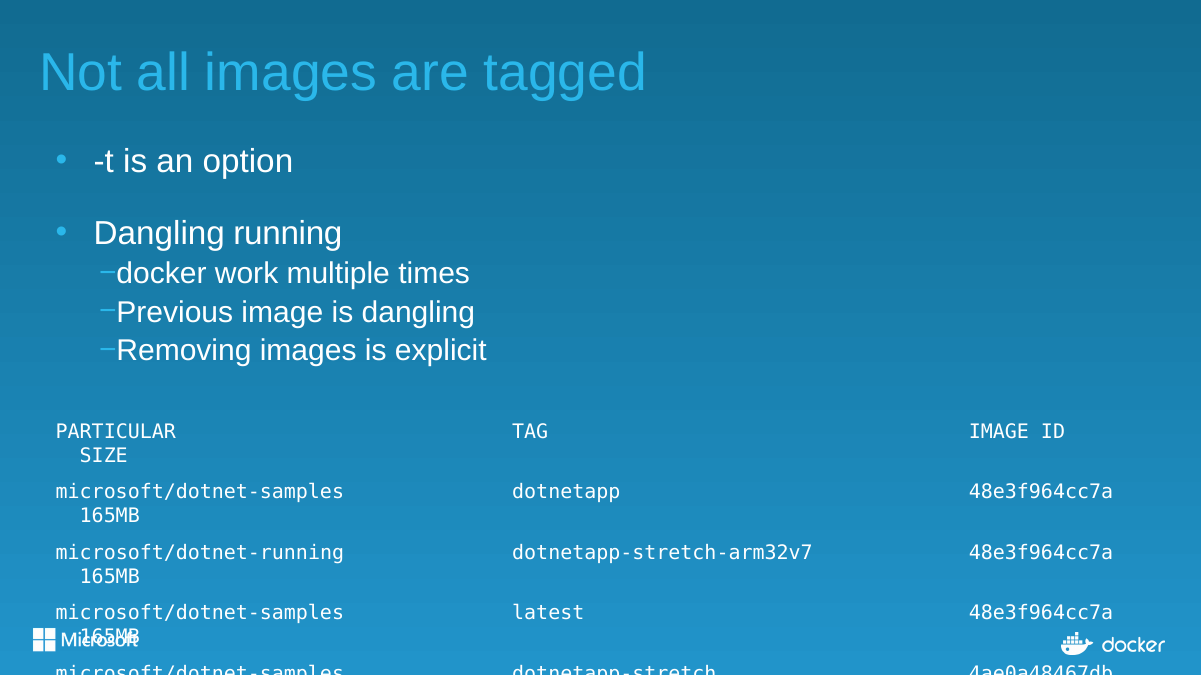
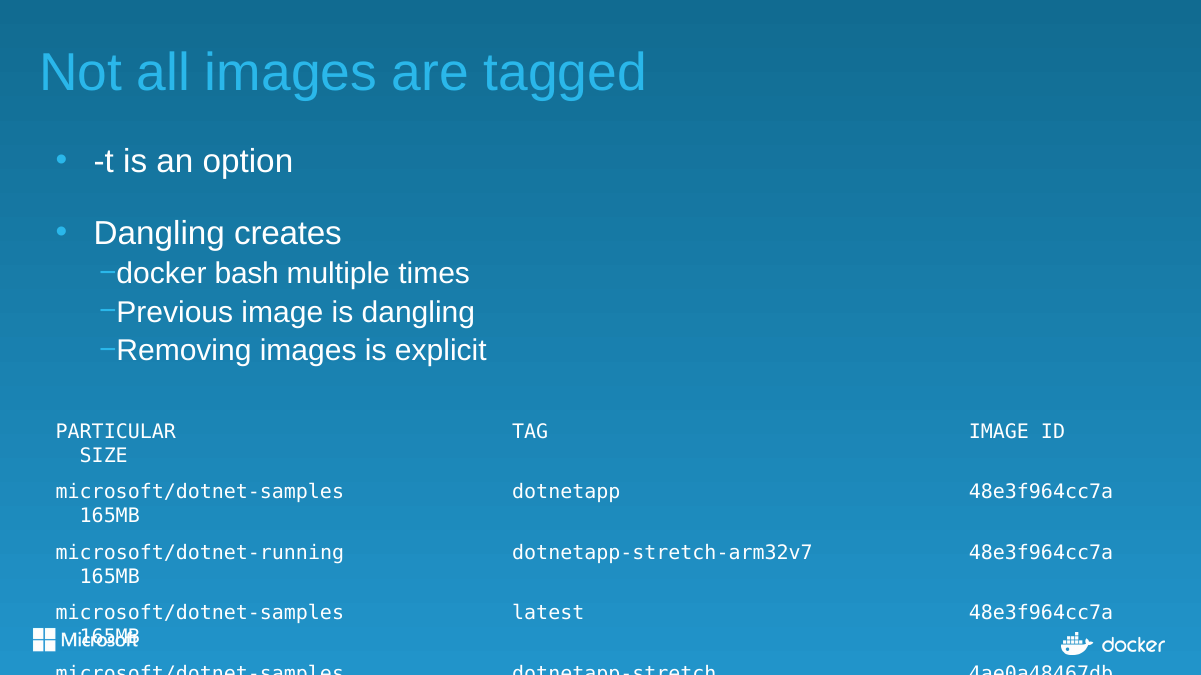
running: running -> creates
work: work -> bash
